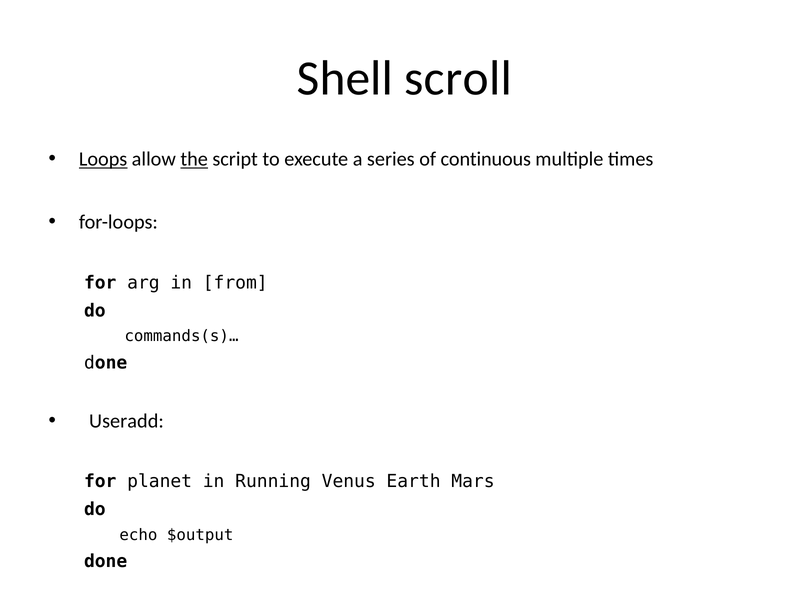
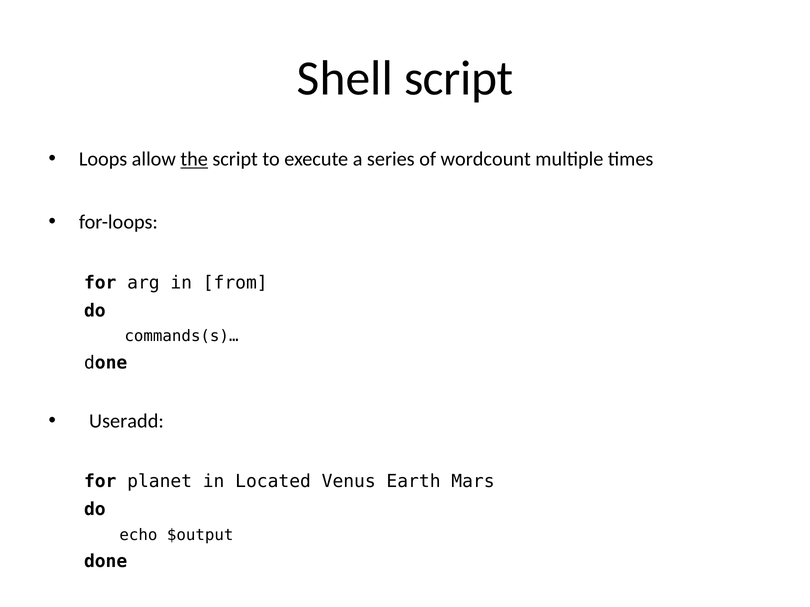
Shell scroll: scroll -> script
Loops underline: present -> none
continuous: continuous -> wordcount
Running: Running -> Located
